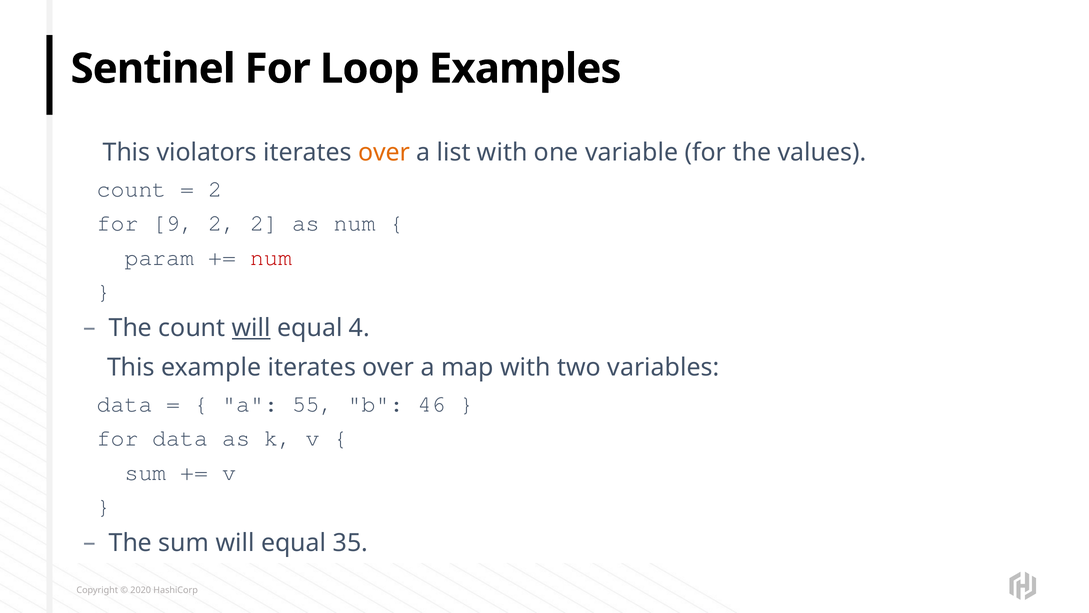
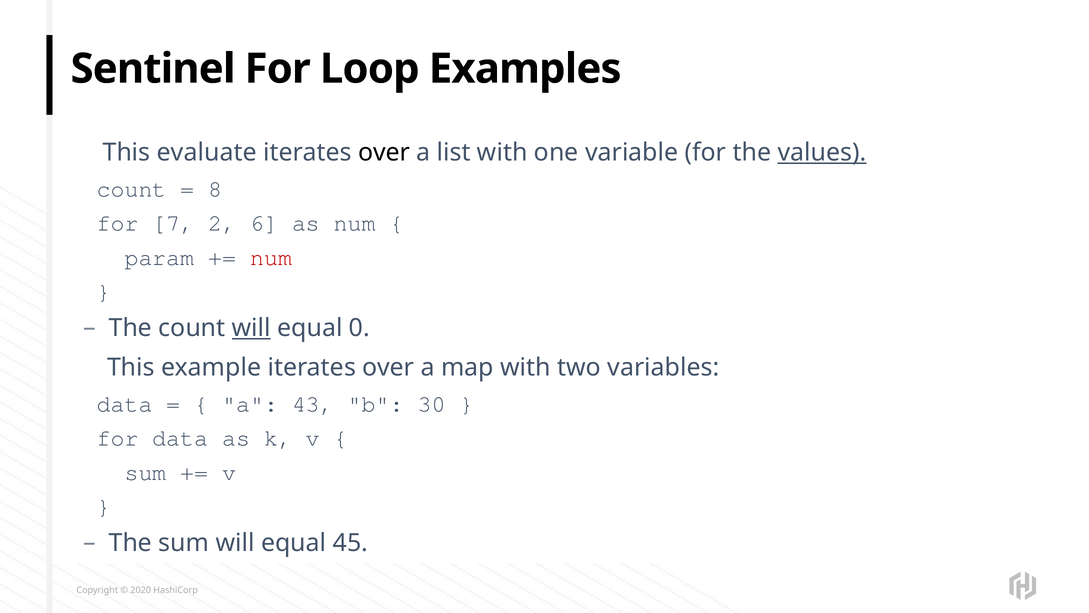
violators: violators -> evaluate
over at (384, 153) colour: orange -> black
values underline: none -> present
2 at (215, 189): 2 -> 8
9: 9 -> 7
2 2: 2 -> 6
4: 4 -> 0
55: 55 -> 43
46: 46 -> 30
35: 35 -> 45
